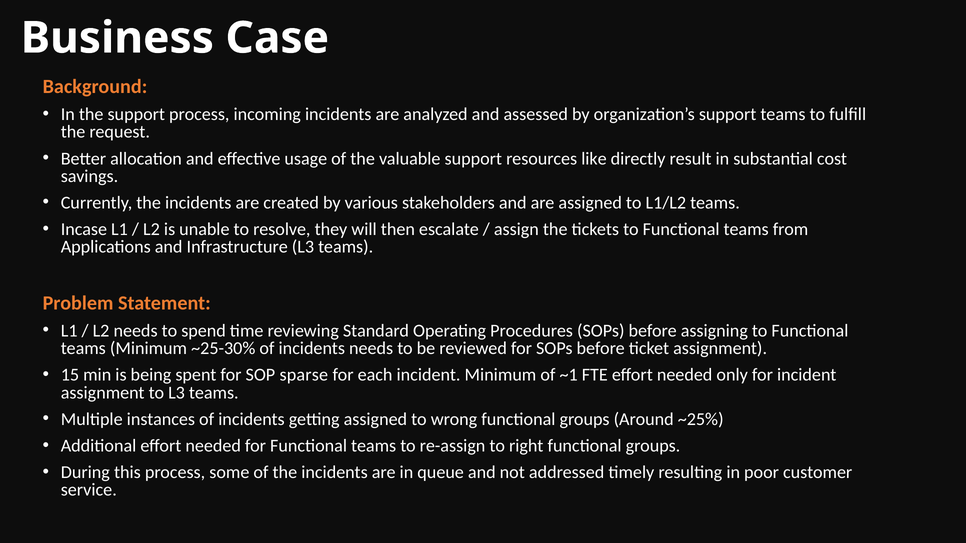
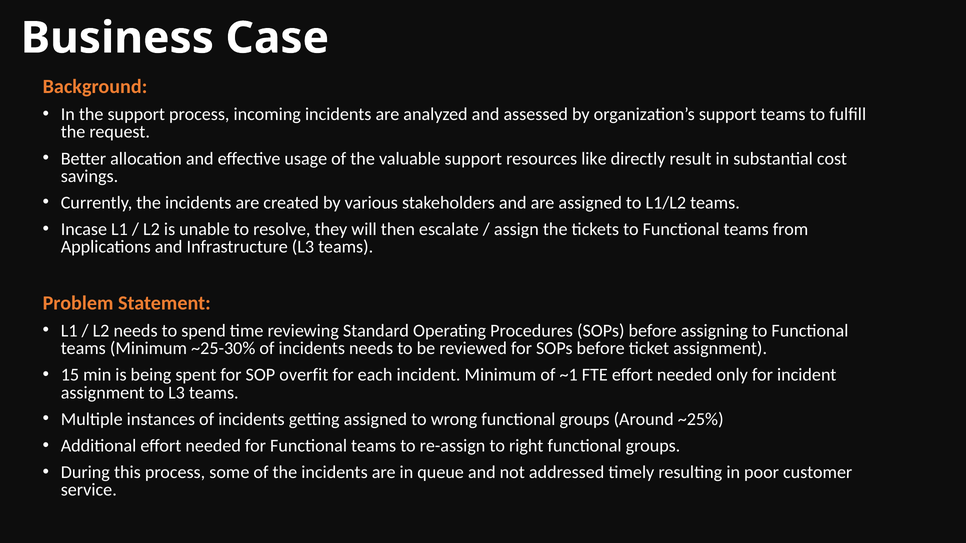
sparse: sparse -> overfit
